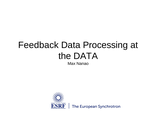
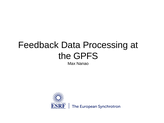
the DATA: DATA -> GPFS
